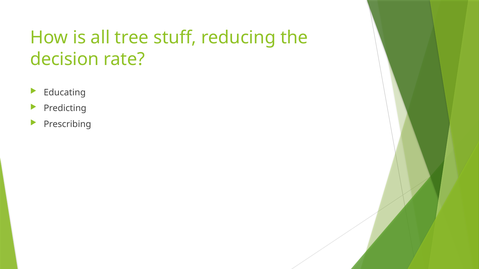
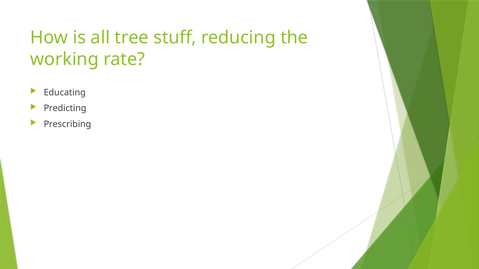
decision: decision -> working
